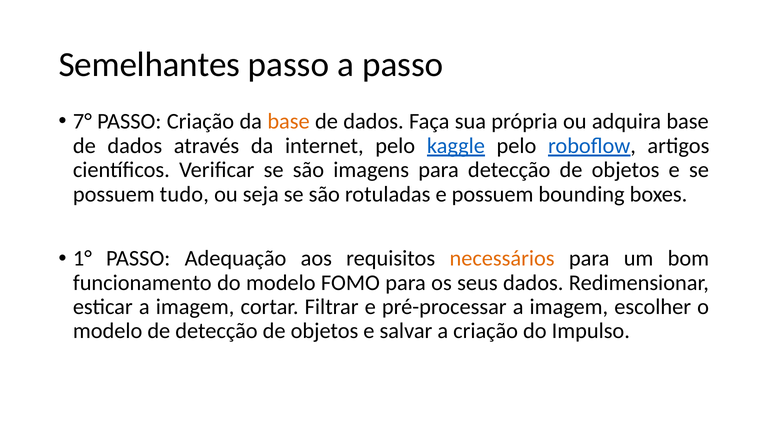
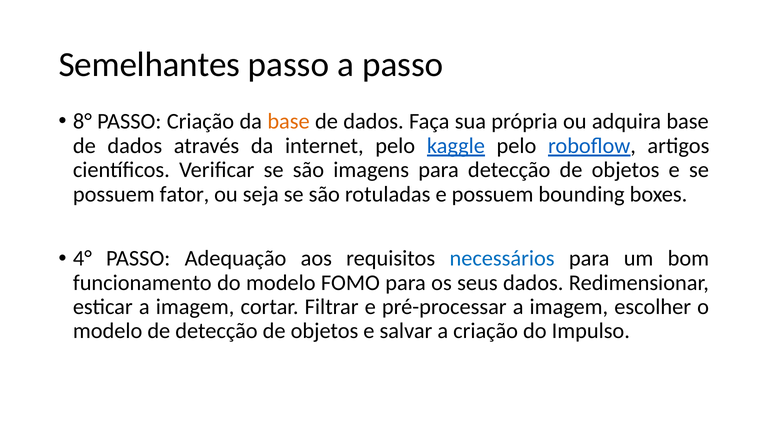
7°: 7° -> 8°
tudo: tudo -> fator
1°: 1° -> 4°
necessários colour: orange -> blue
